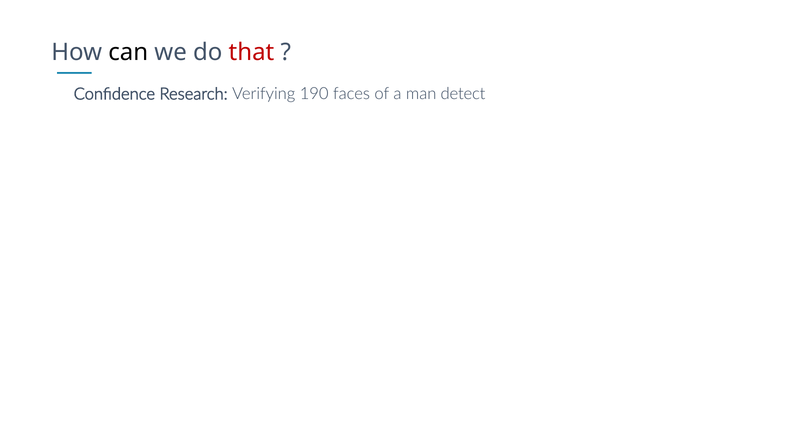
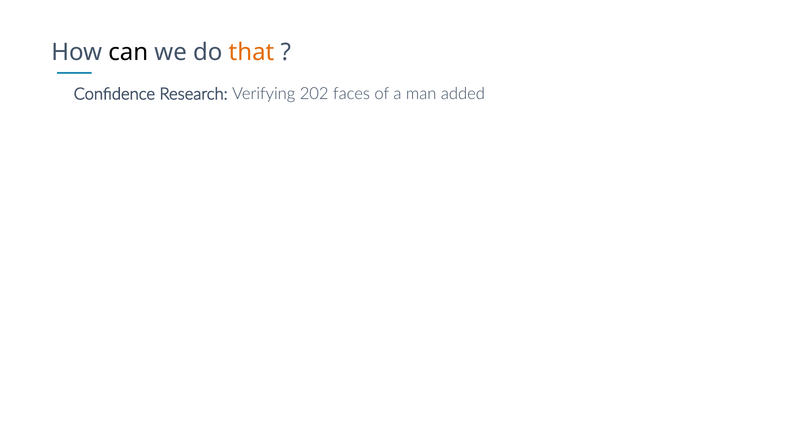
that colour: red -> orange
190: 190 -> 202
detect: detect -> added
